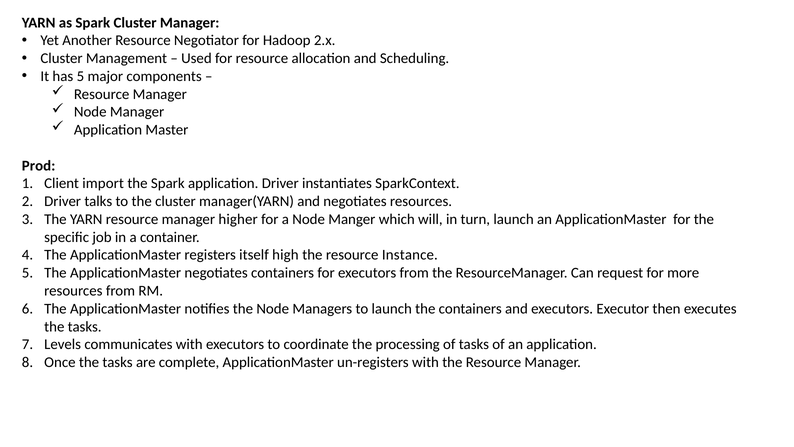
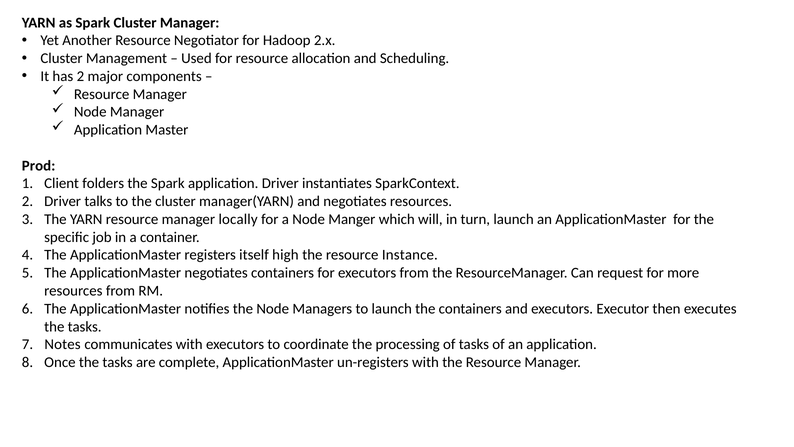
has 5: 5 -> 2
import: import -> folders
higher: higher -> locally
Levels: Levels -> Notes
